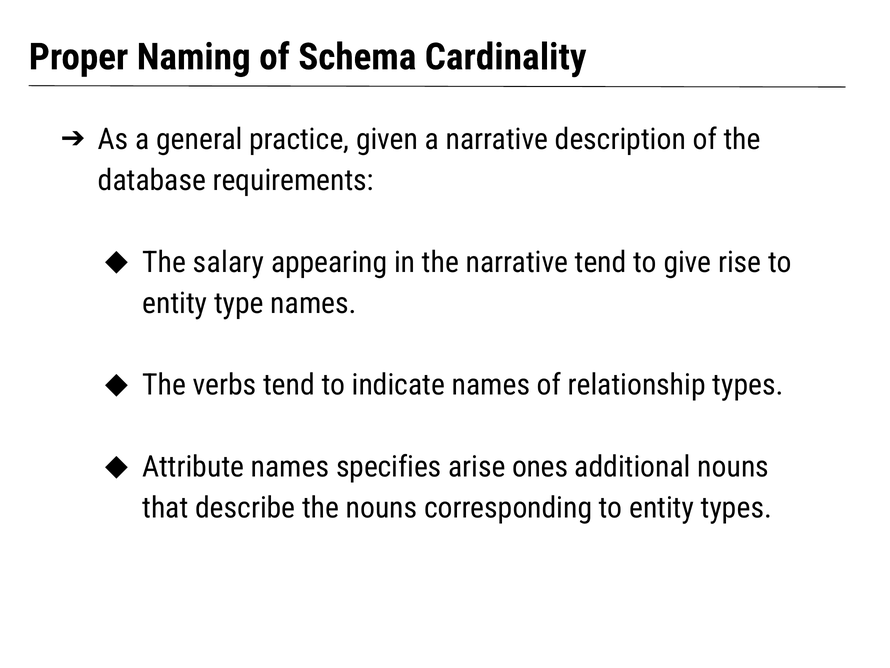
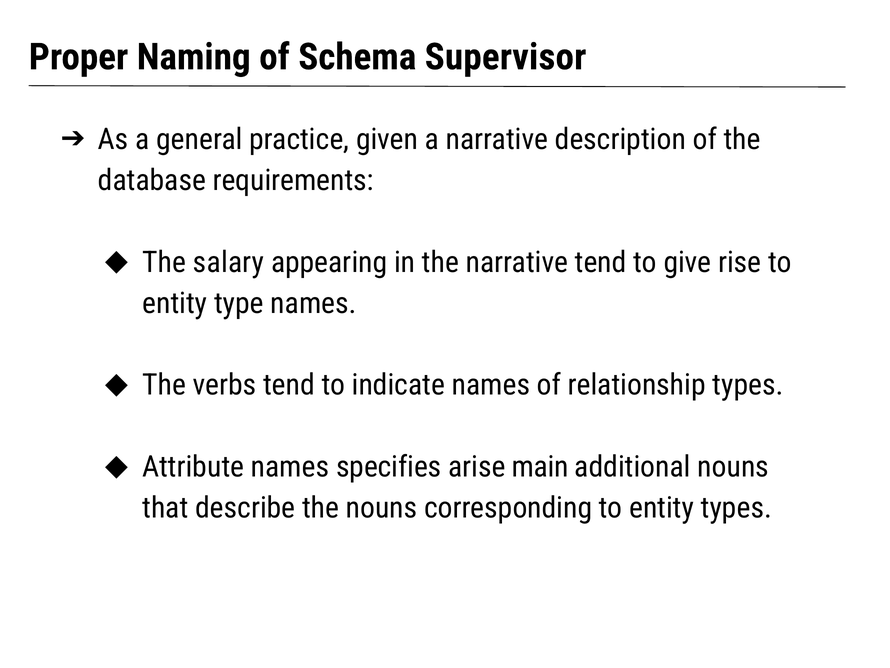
Cardinality: Cardinality -> Supervisor
ones: ones -> main
